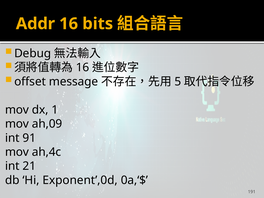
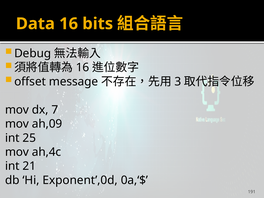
Addr: Addr -> Data
5: 5 -> 3
1: 1 -> 7
91: 91 -> 25
